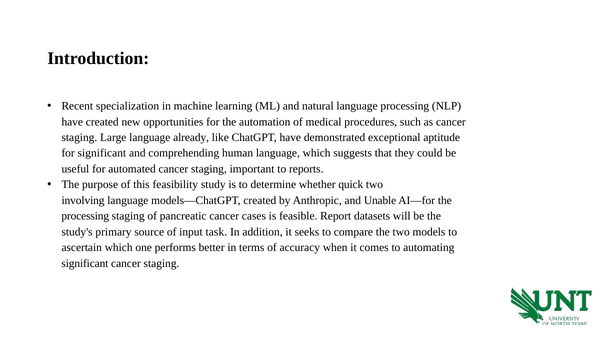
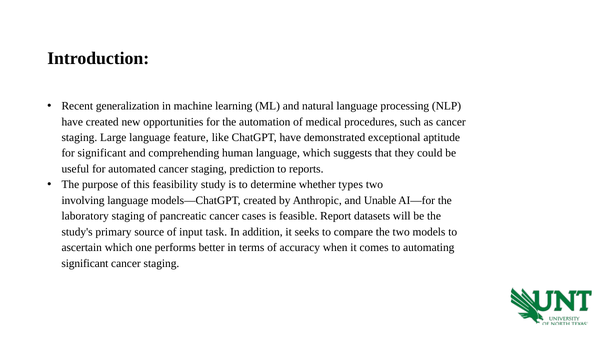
specialization: specialization -> generalization
already: already -> feature
important: important -> prediction
quick: quick -> types
processing at (85, 216): processing -> laboratory
